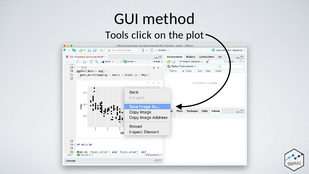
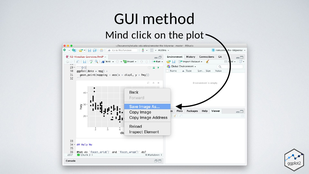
Tools: Tools -> Mind
